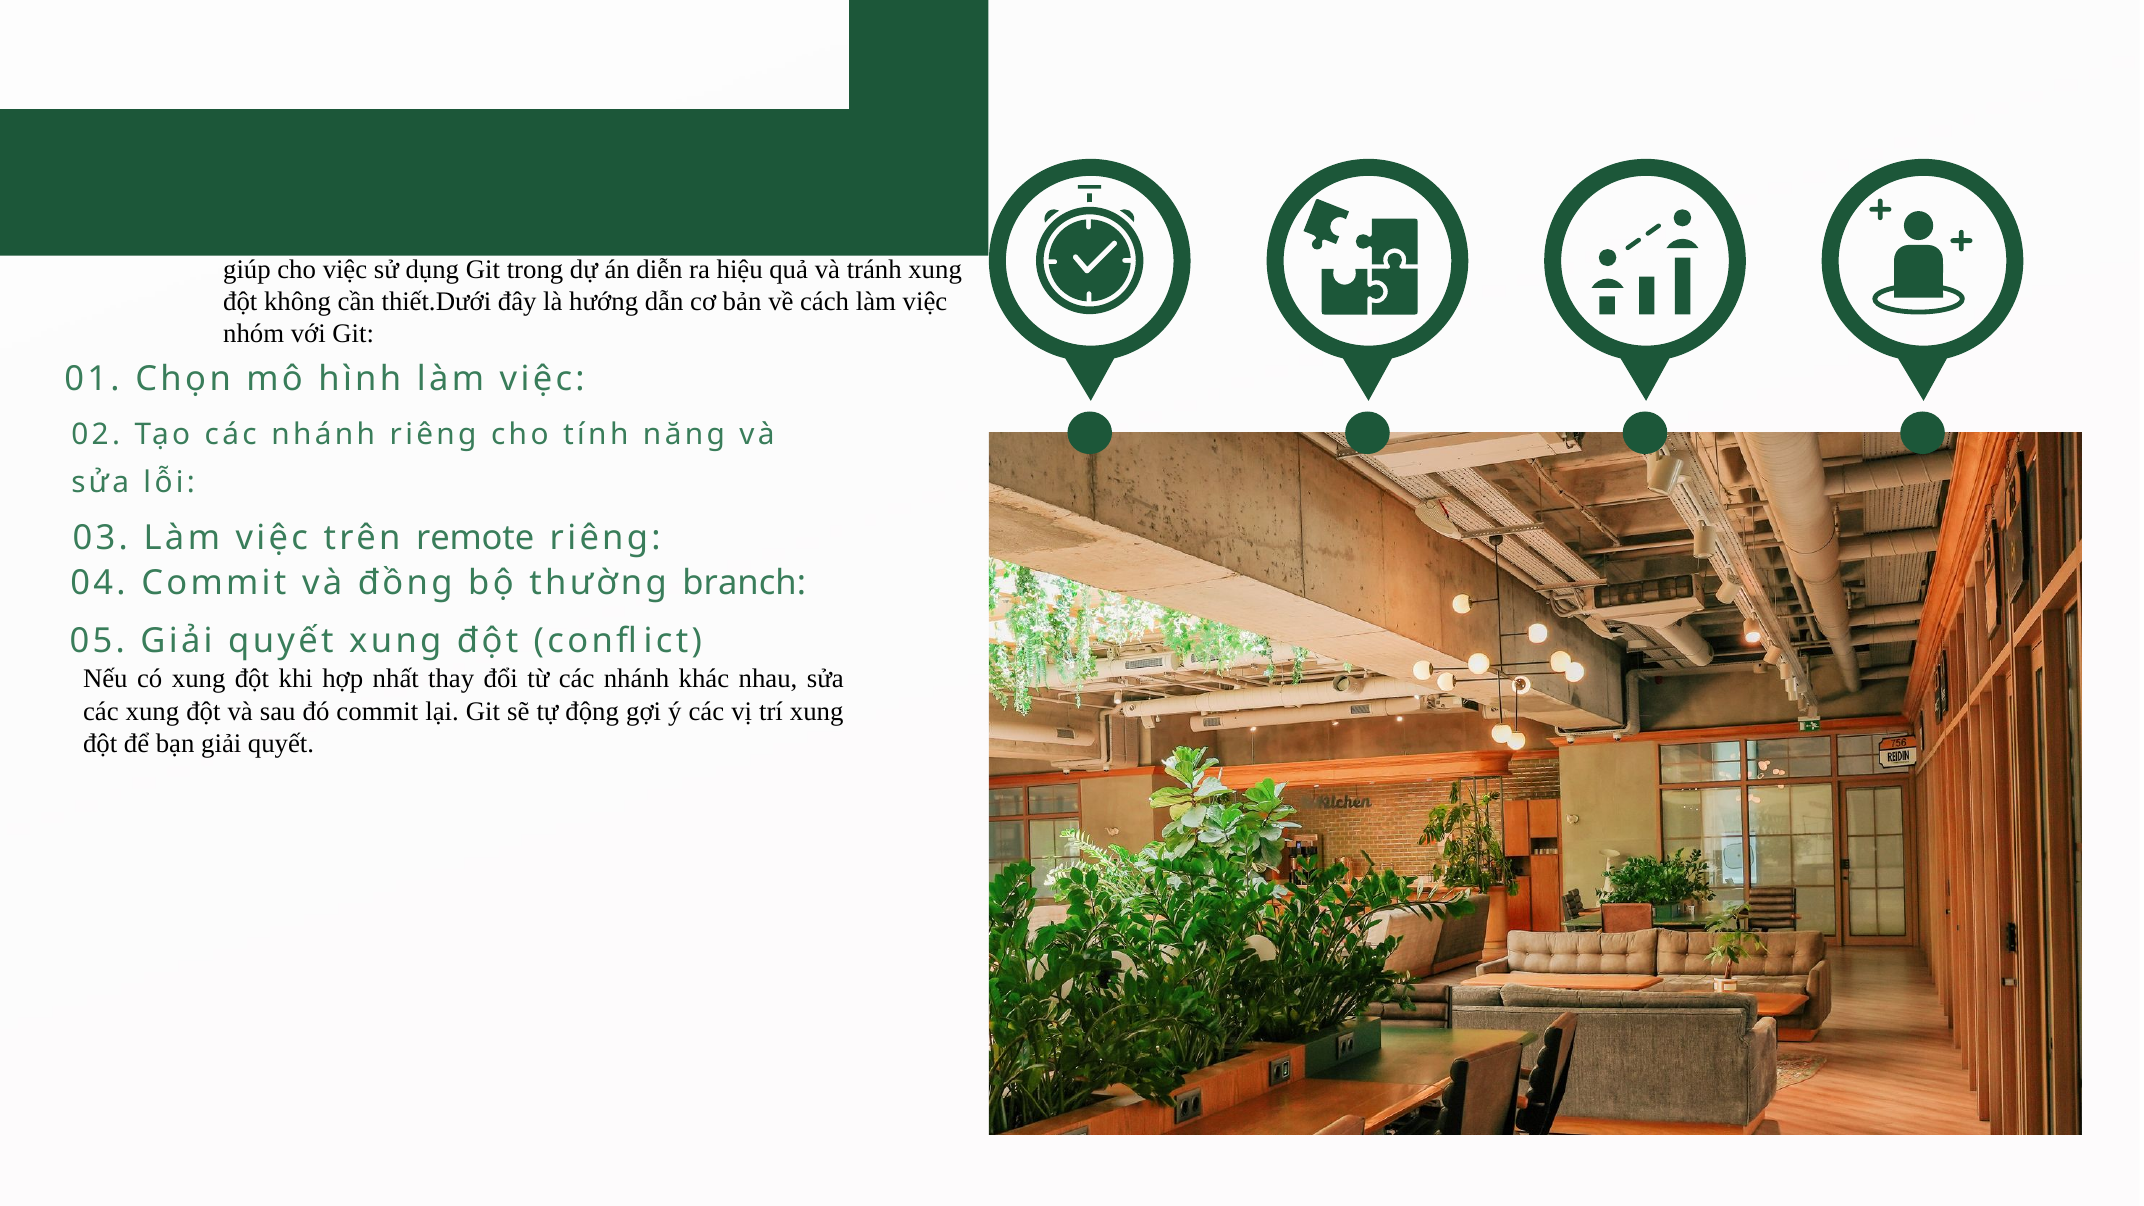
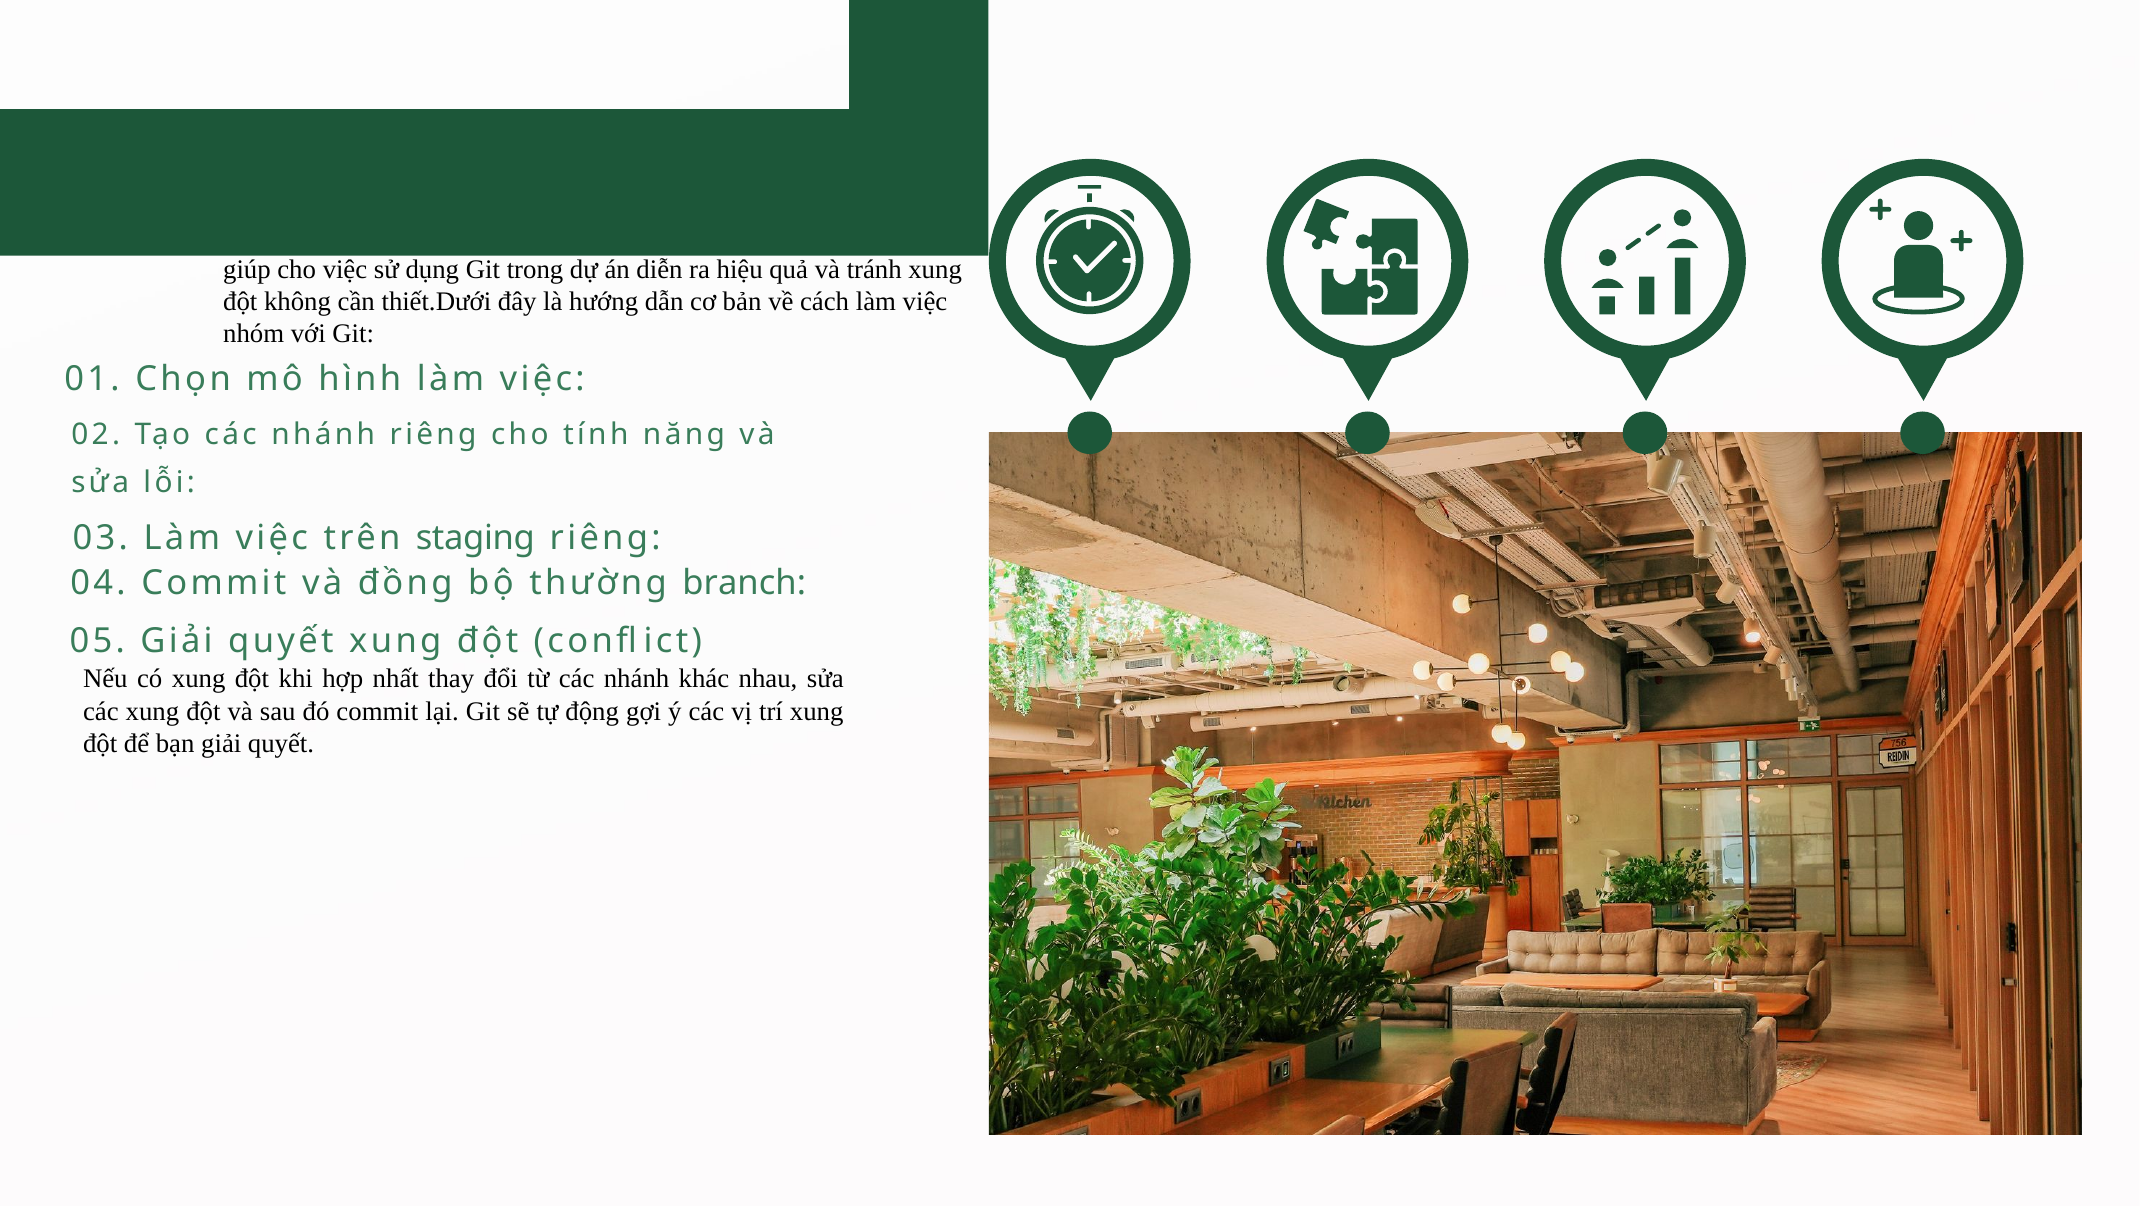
remote: remote -> staging
